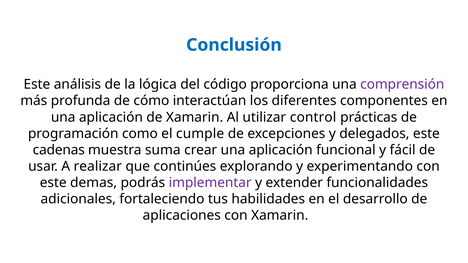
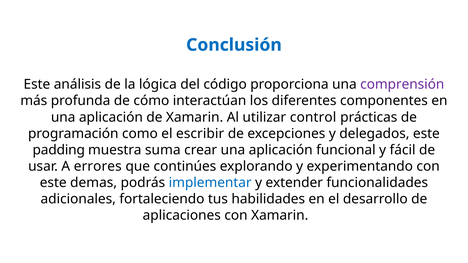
cumple: cumple -> escribir
cadenas: cadenas -> padding
realizar: realizar -> errores
implementar colour: purple -> blue
